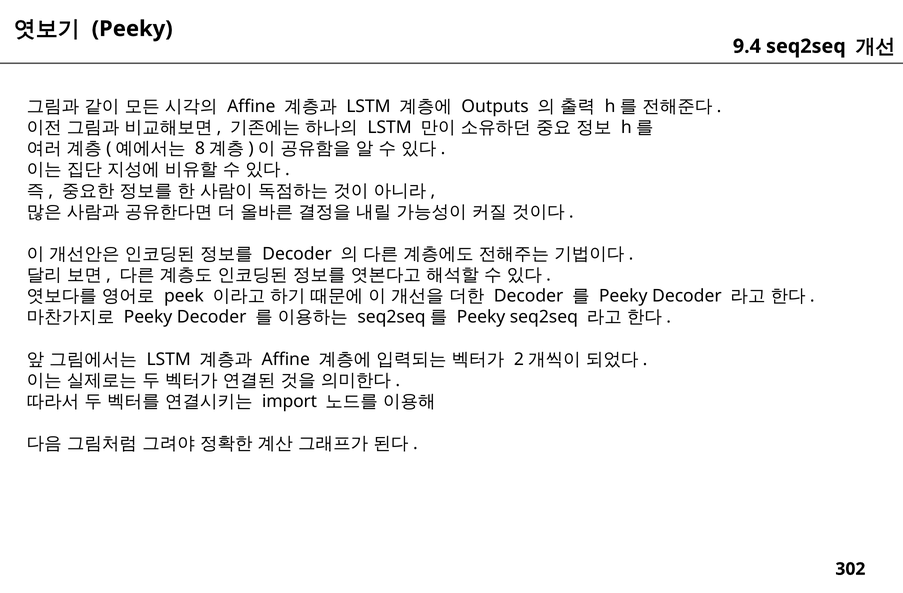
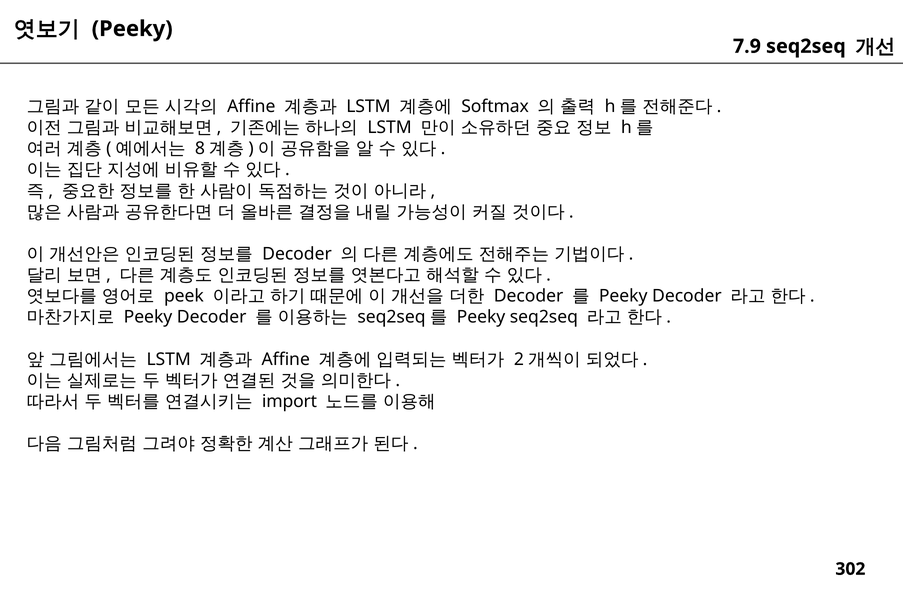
9.4: 9.4 -> 7.9
Outputs: Outputs -> Softmax
